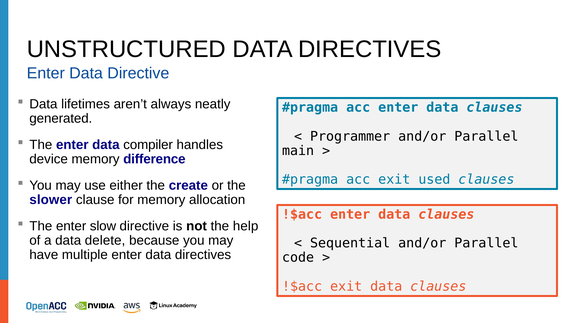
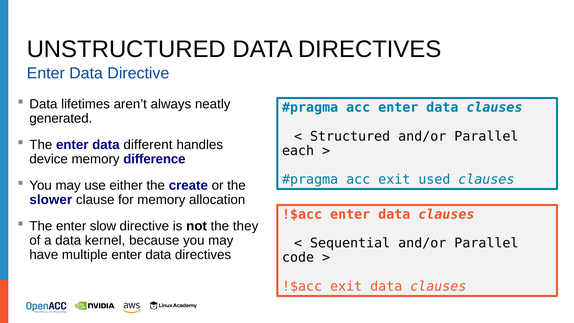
Programmer: Programmer -> Structured
compiler: compiler -> different
main: main -> each
help: help -> they
delete: delete -> kernel
